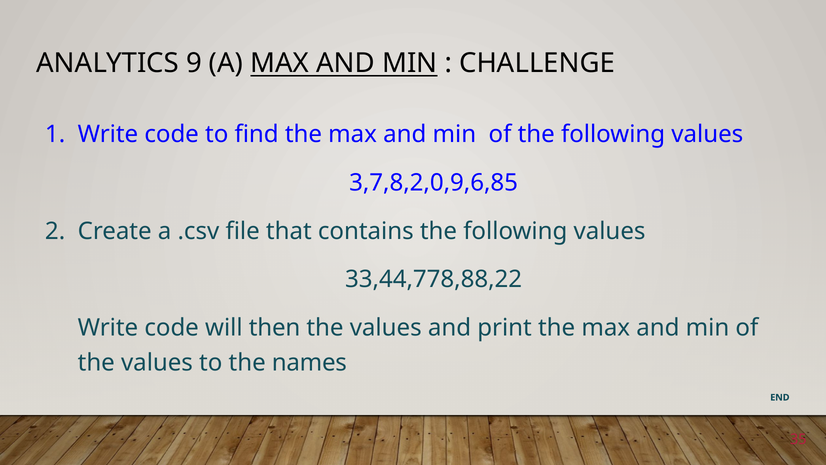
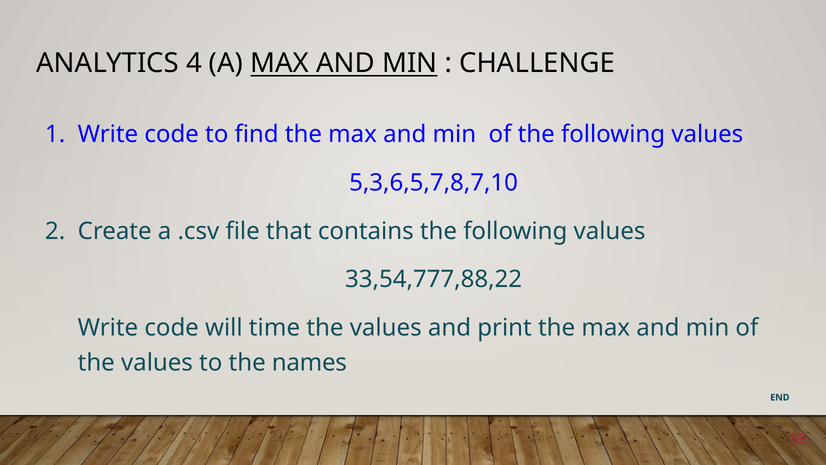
9: 9 -> 4
3,7,8,2,0,9,6,85: 3,7,8,2,0,9,6,85 -> 5,3,6,5,7,8,7,10
33,44,778,88,22: 33,44,778,88,22 -> 33,54,777,88,22
then: then -> time
